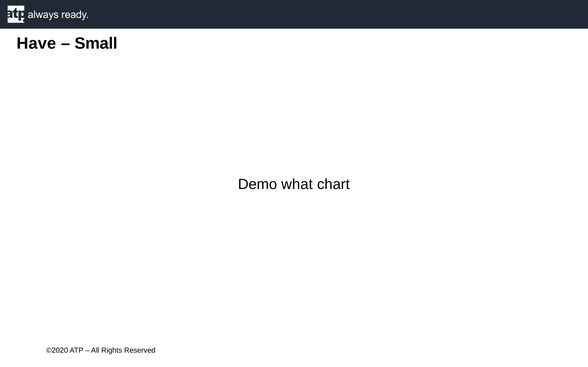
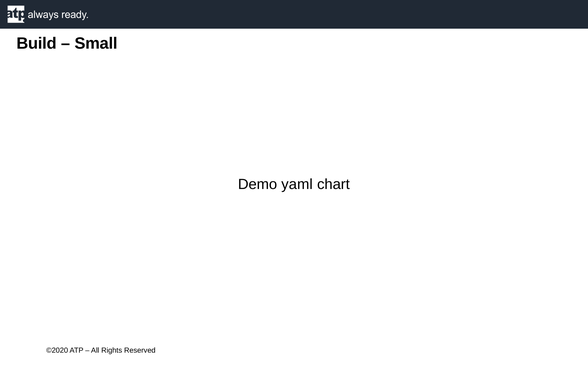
Have: Have -> Build
what: what -> yaml
